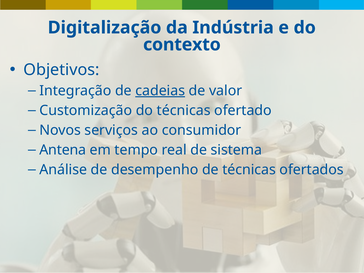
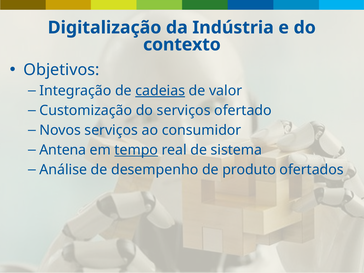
do técnicas: técnicas -> serviços
tempo underline: none -> present
de técnicas: técnicas -> produto
